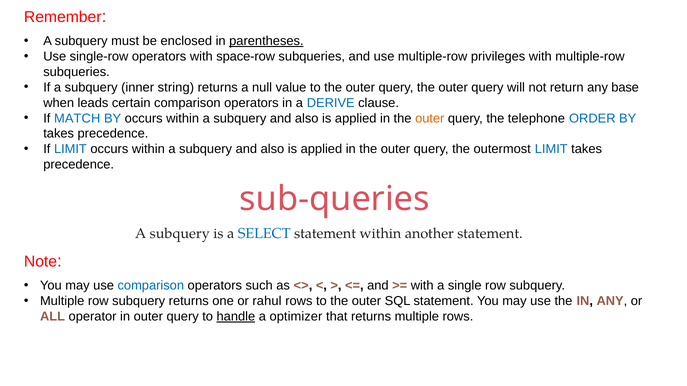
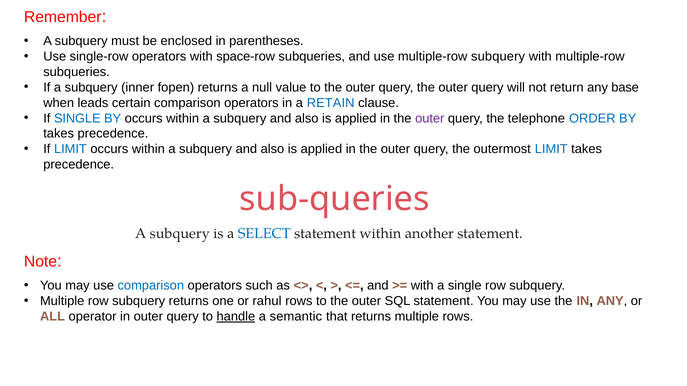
parentheses underline: present -> none
multiple-row privileges: privileges -> subquery
string: string -> fopen
DERIVE: DERIVE -> RETAIN
If MATCH: MATCH -> SINGLE
outer at (430, 118) colour: orange -> purple
optimizer: optimizer -> semantic
